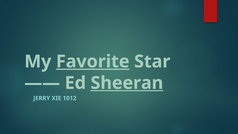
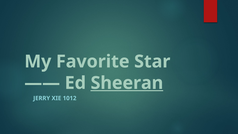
Favorite underline: present -> none
